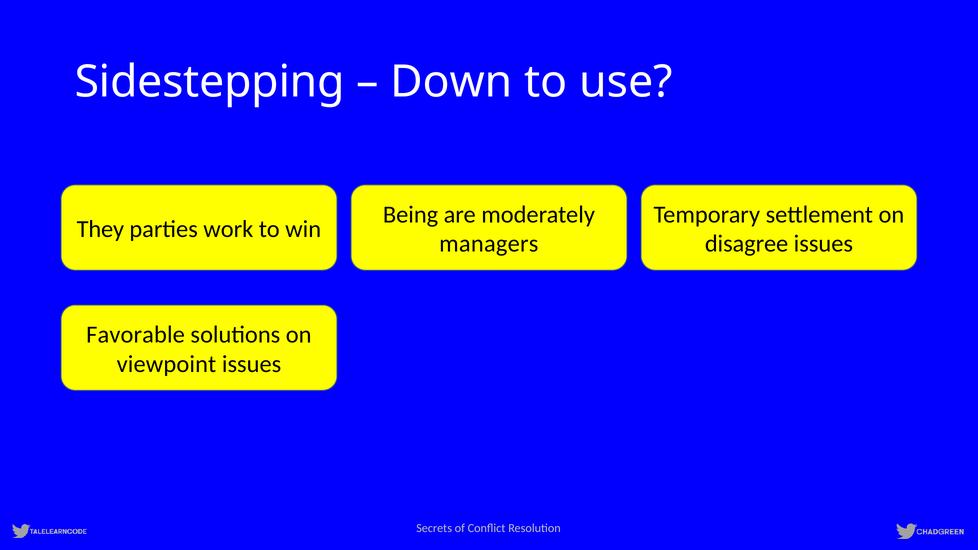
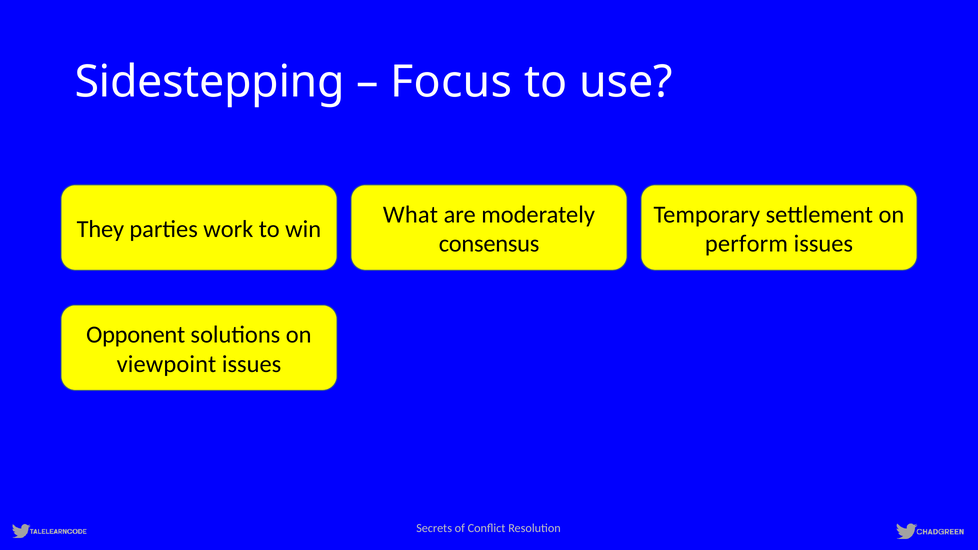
Down: Down -> Focus
Being: Being -> What
managers: managers -> consensus
disagree: disagree -> perform
Favorable: Favorable -> Opponent
